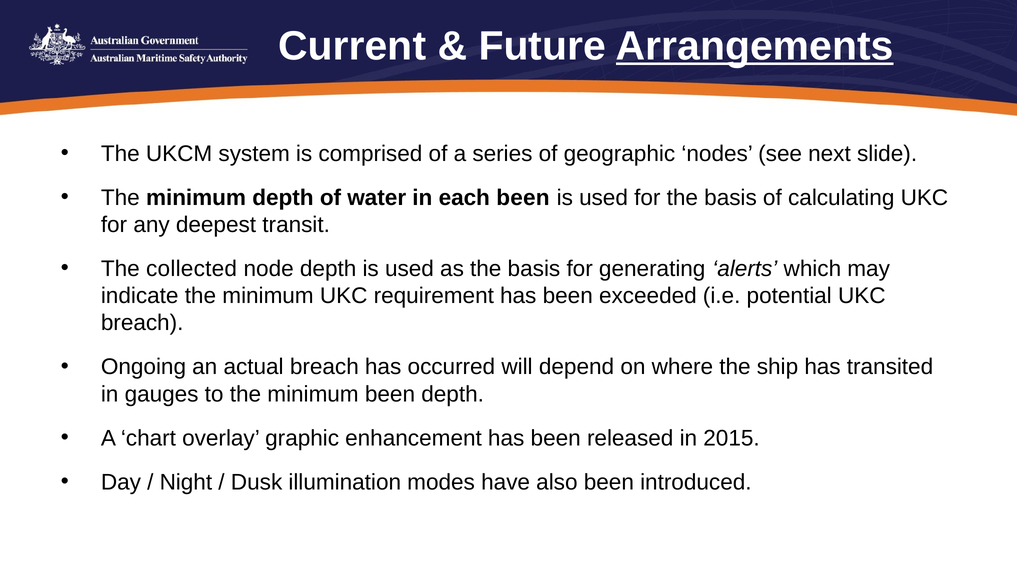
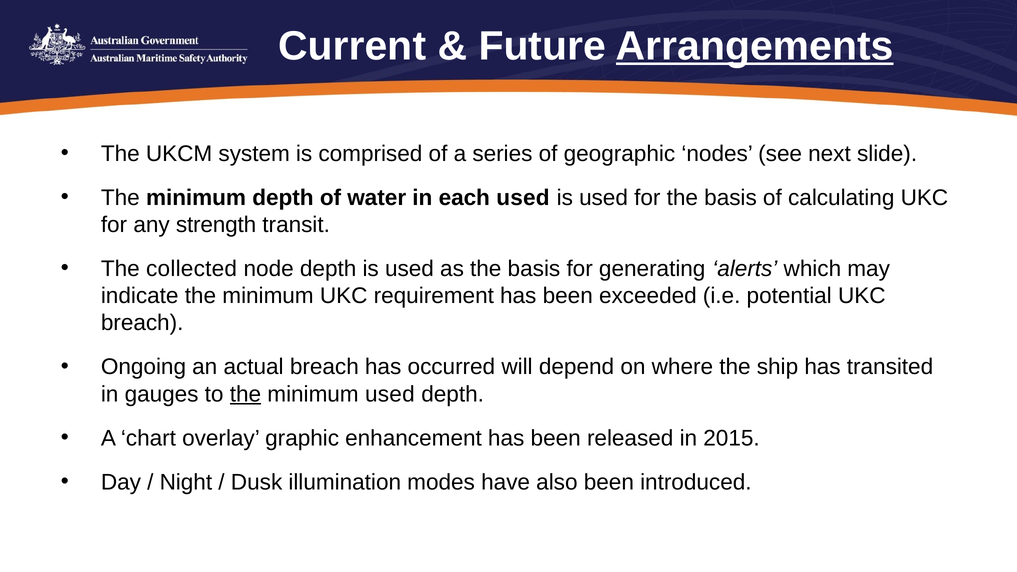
each been: been -> used
deepest: deepest -> strength
the at (245, 394) underline: none -> present
minimum been: been -> used
